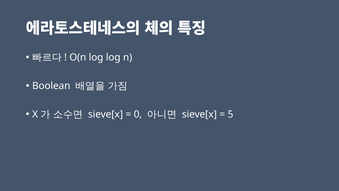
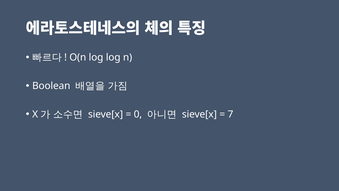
5: 5 -> 7
